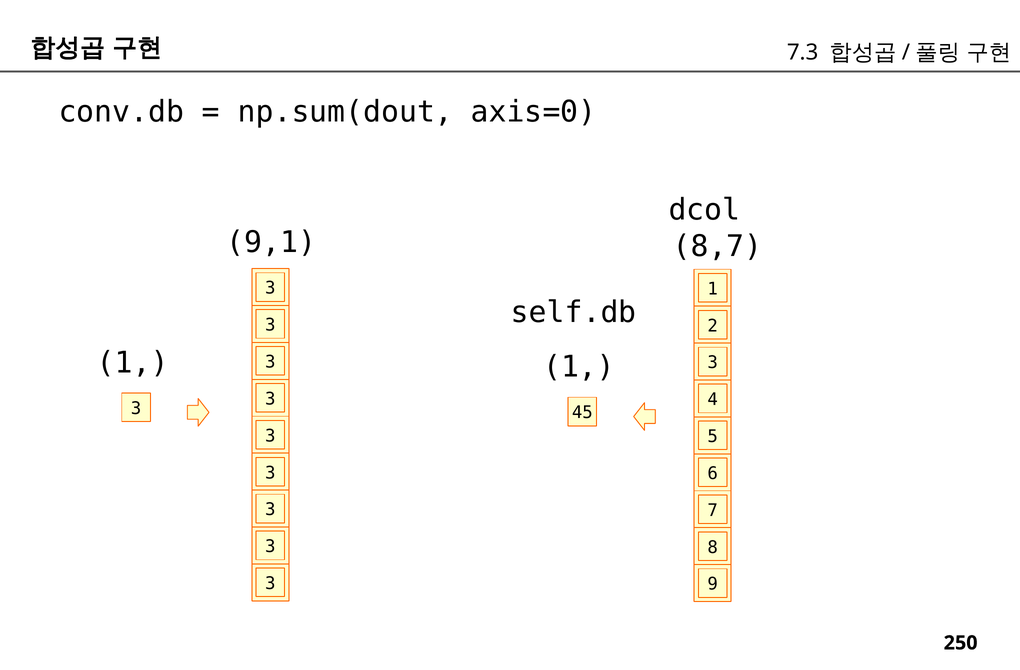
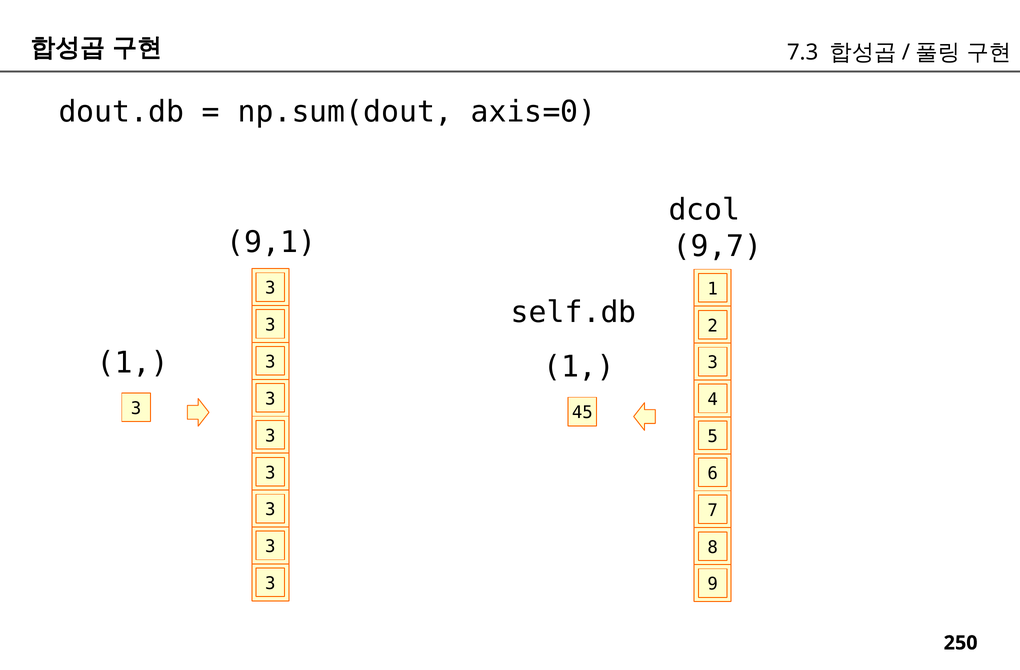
conv.db: conv.db -> dout.db
8,7: 8,7 -> 9,7
